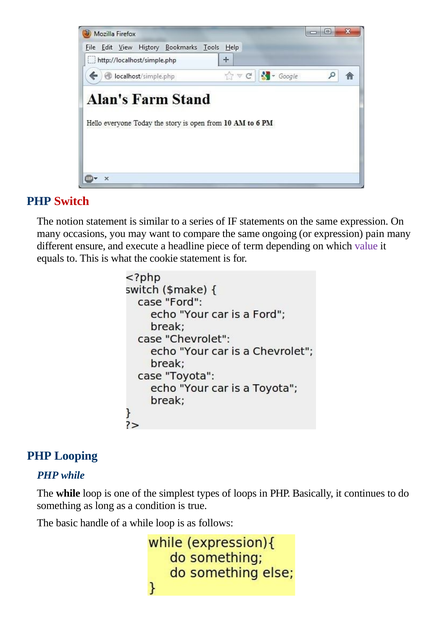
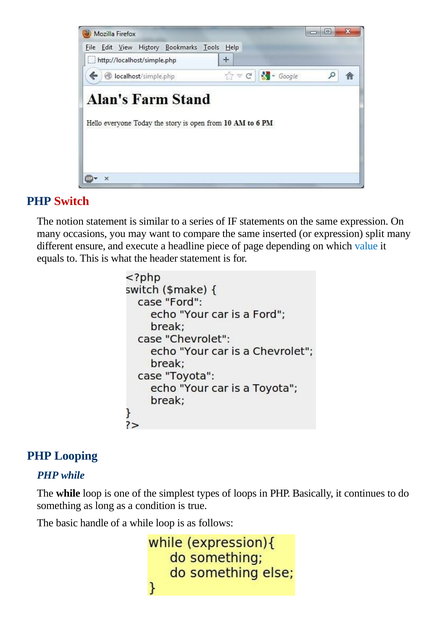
ongoing: ongoing -> inserted
pain: pain -> split
term: term -> page
value colour: purple -> blue
cookie: cookie -> header
